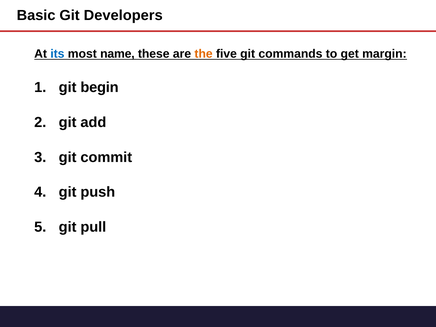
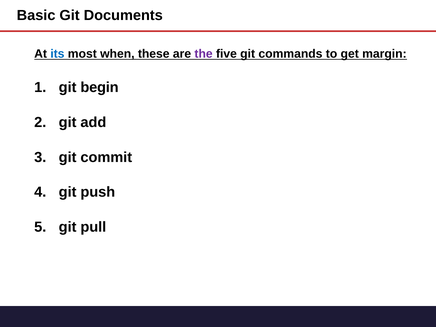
Developers: Developers -> Documents
name: name -> when
the colour: orange -> purple
